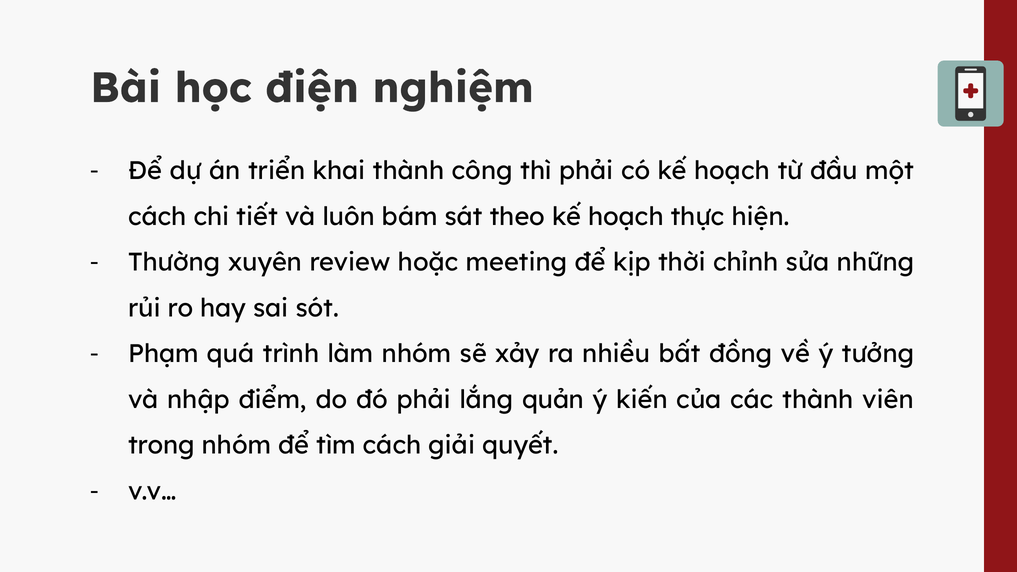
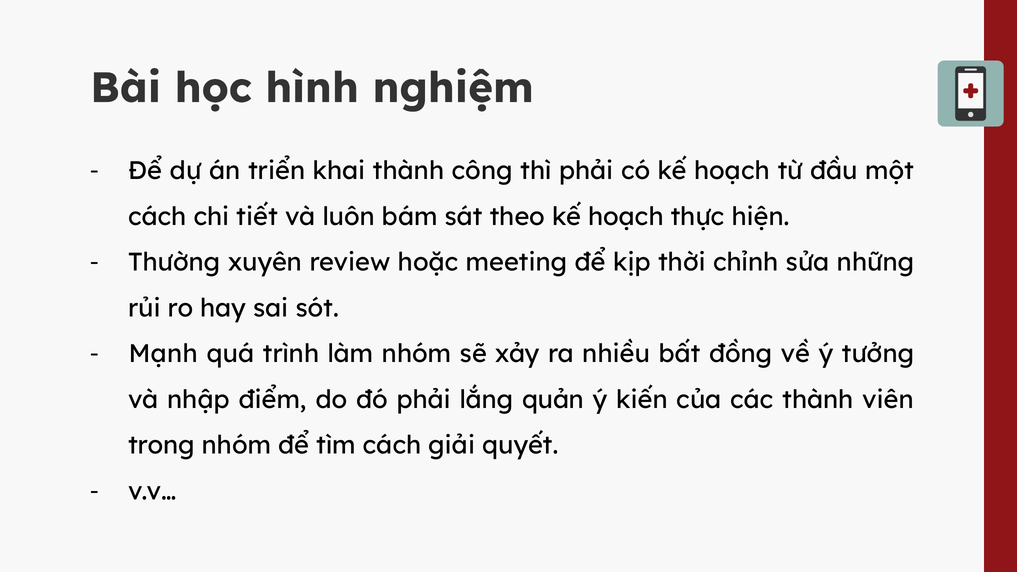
điện: điện -> hình
Phạm: Phạm -> Mạnh
